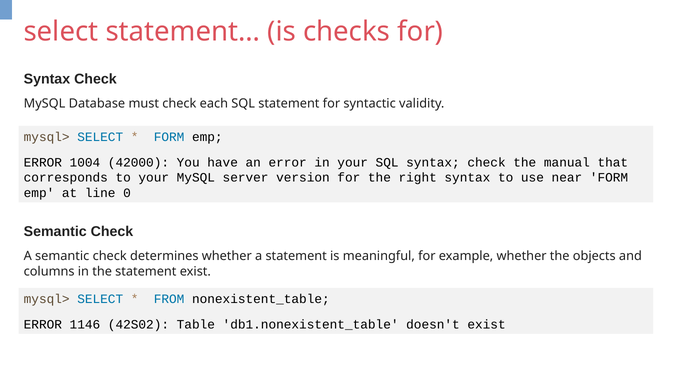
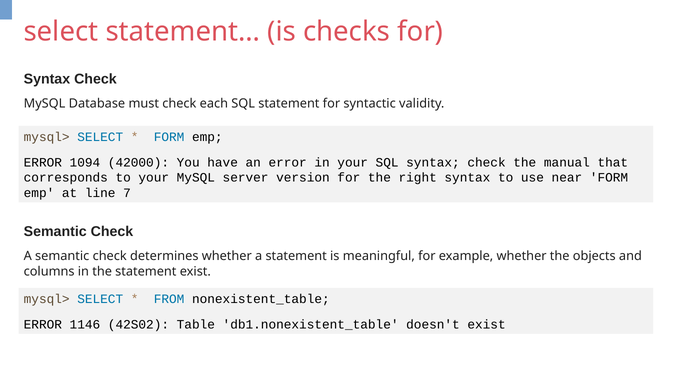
1004: 1004 -> 1094
0: 0 -> 7
